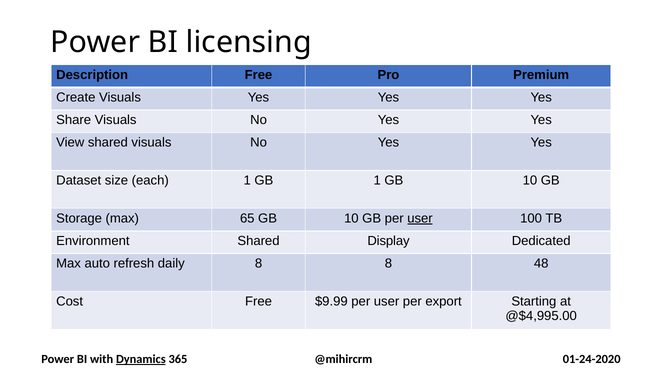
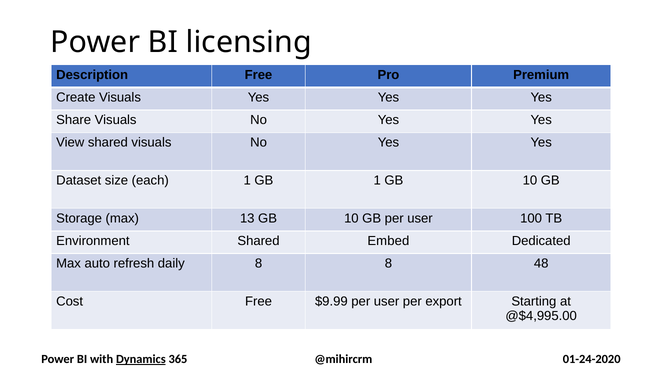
65: 65 -> 13
user at (420, 219) underline: present -> none
Display: Display -> Embed
